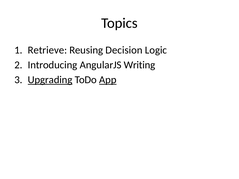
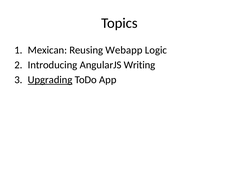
Retrieve: Retrieve -> Mexican
Decision: Decision -> Webapp
App underline: present -> none
